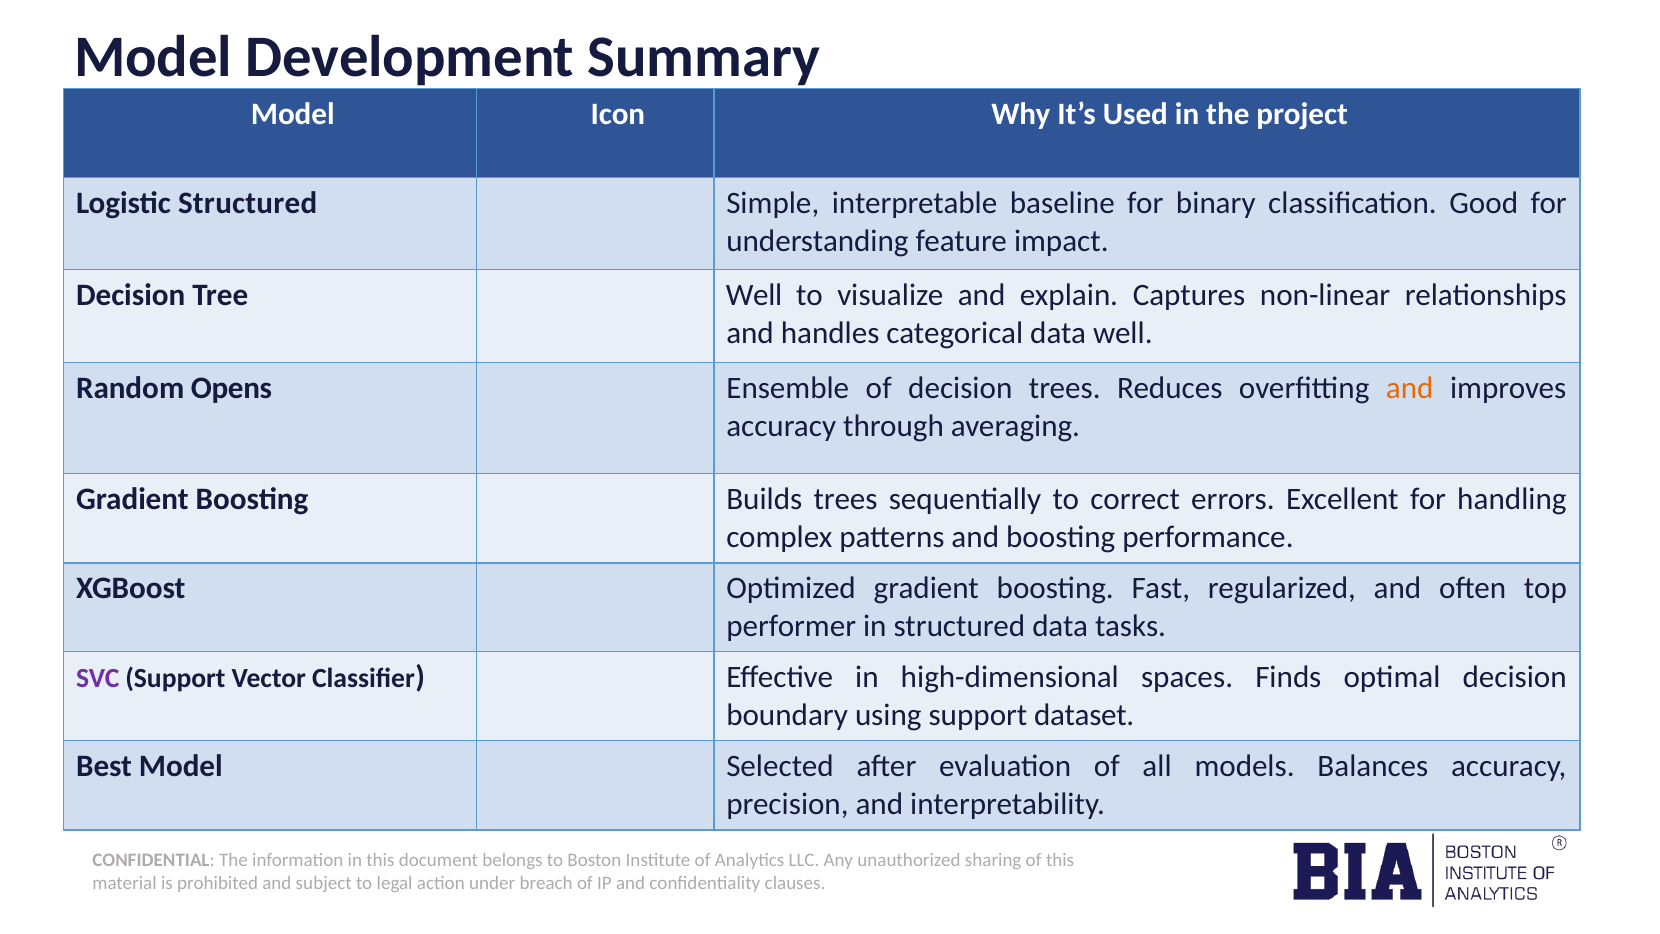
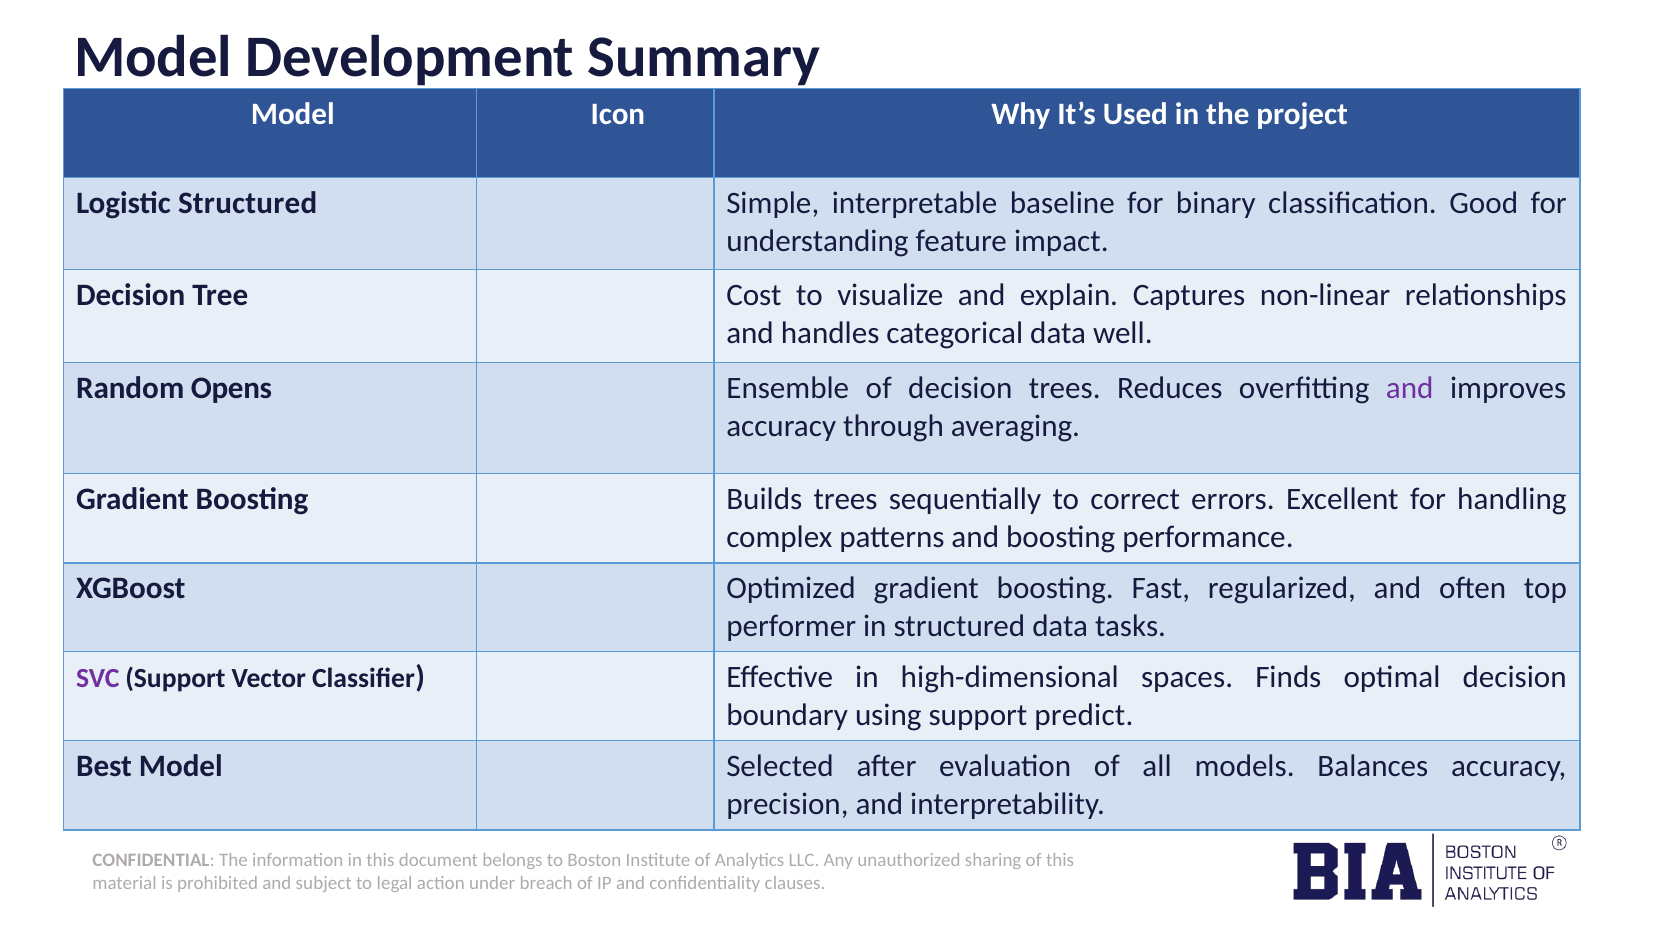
Well at (754, 295): Well -> Cost
and at (1410, 388) colour: orange -> purple
dataset: dataset -> predict
